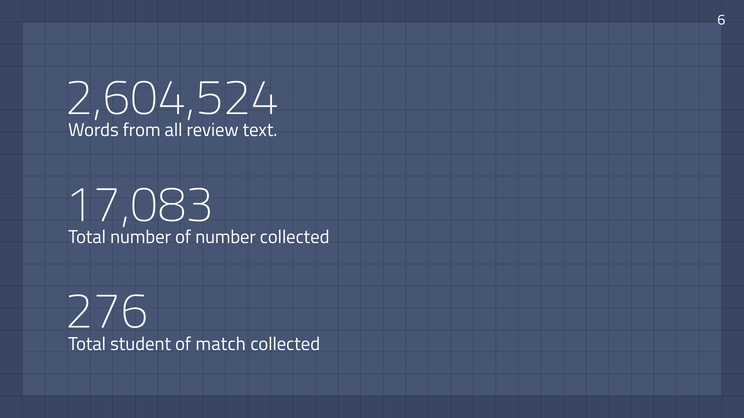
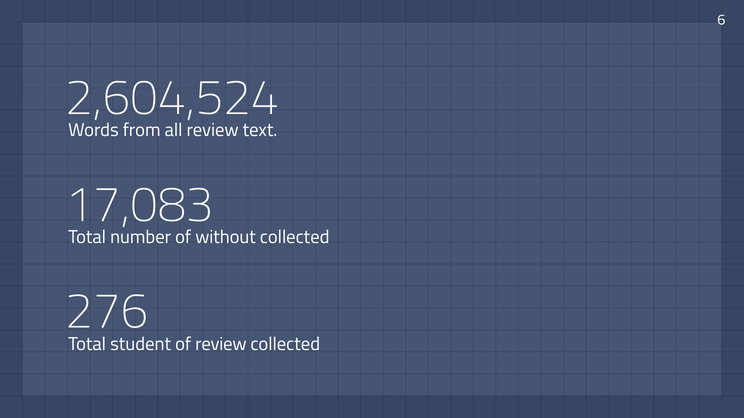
number at (226, 237): number -> without
of match: match -> review
